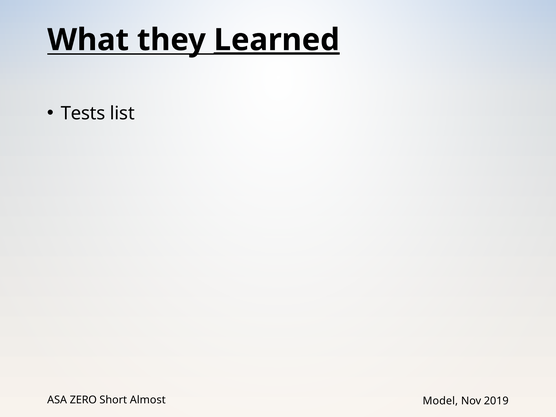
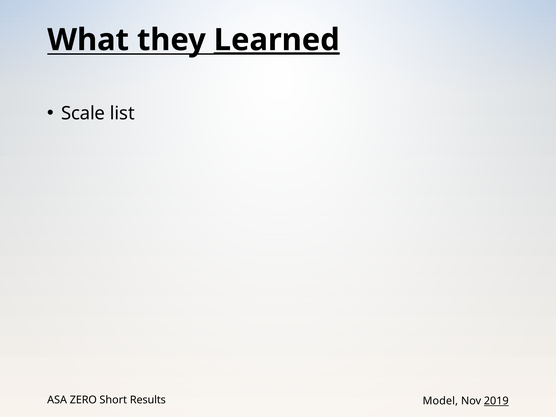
Tests: Tests -> Scale
Almost: Almost -> Results
2019 underline: none -> present
